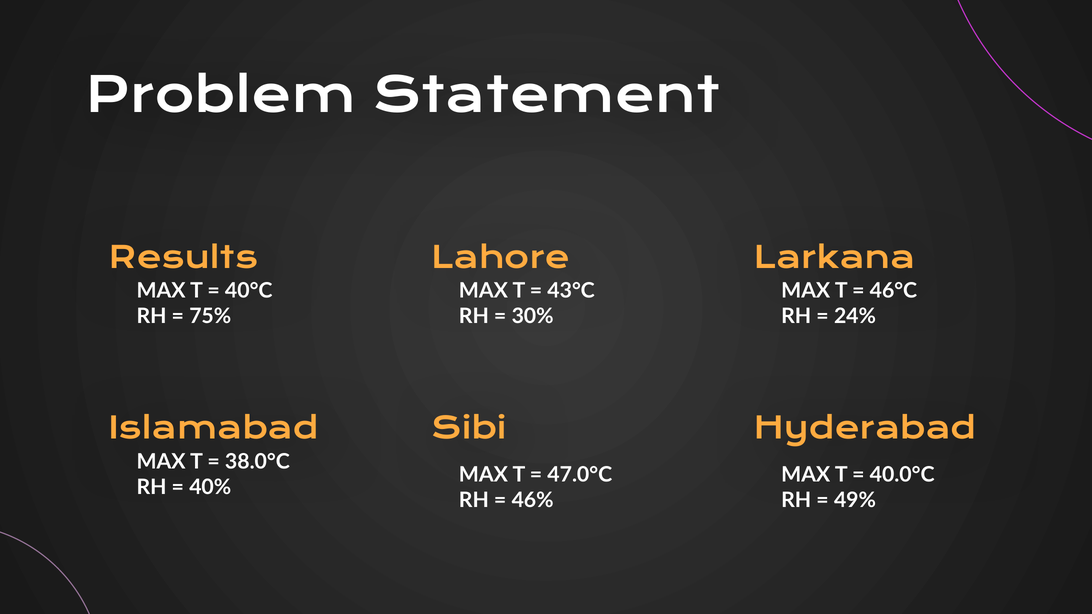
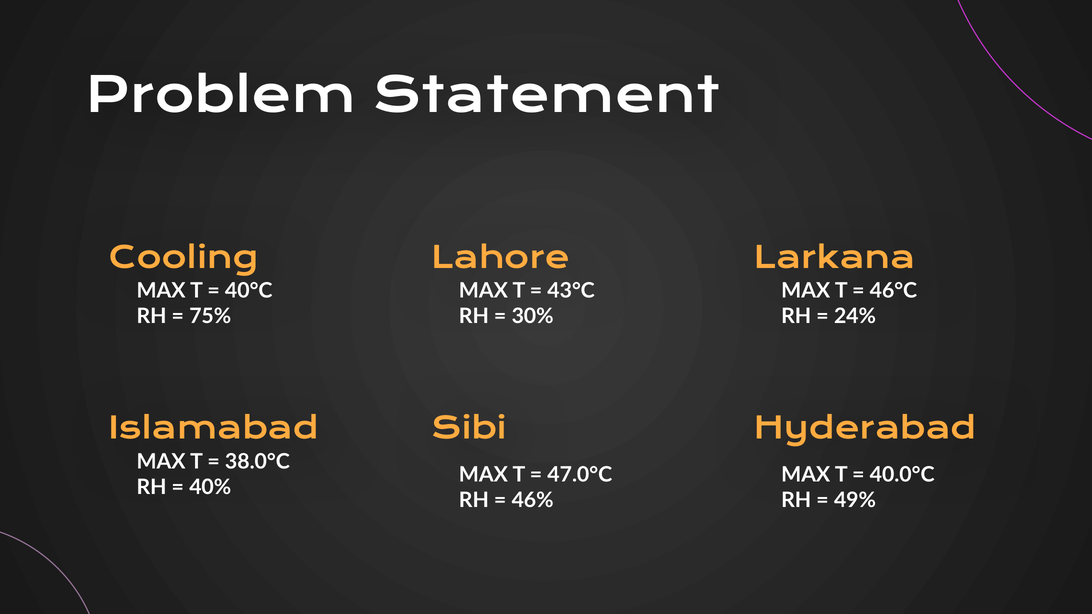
Results: Results -> Cooling
